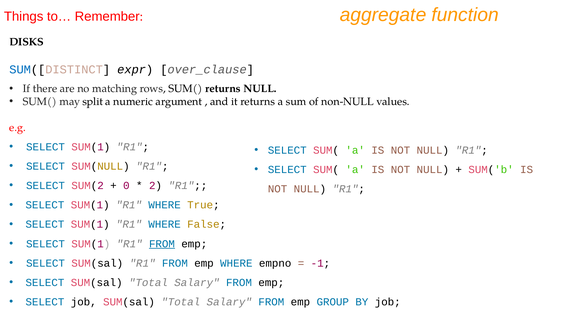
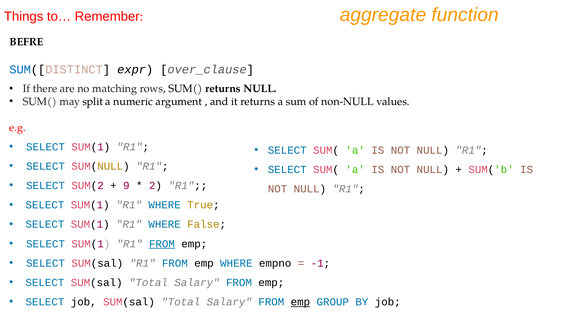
DISKS: DISKS -> BEFRE
0: 0 -> 9
emp at (300, 302) underline: none -> present
